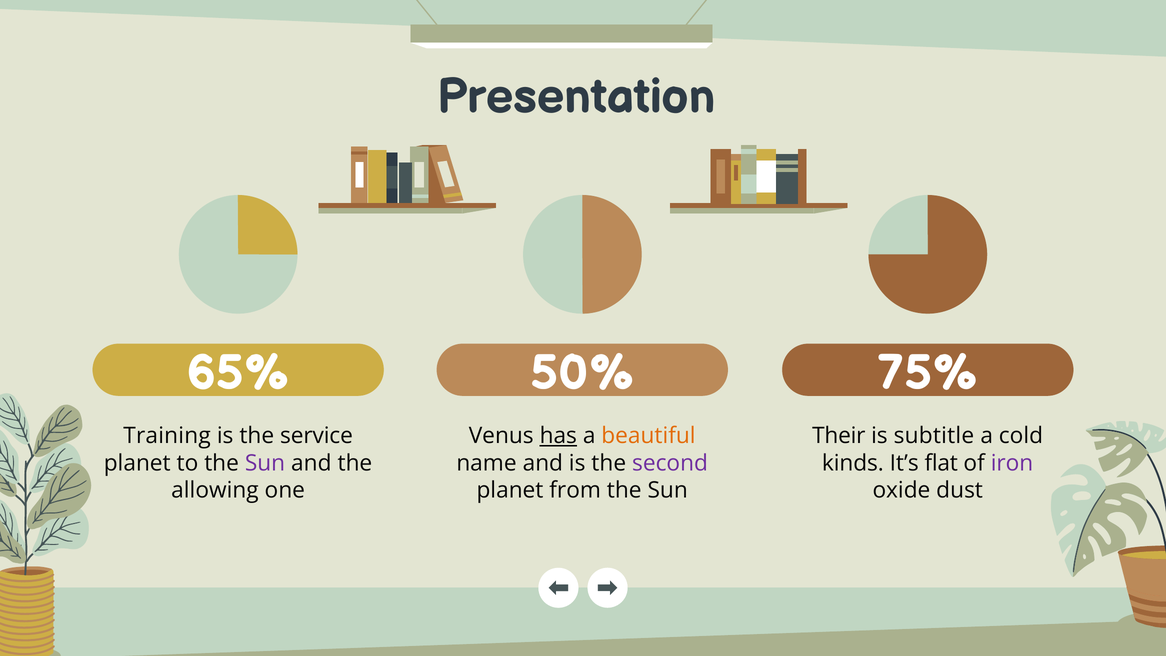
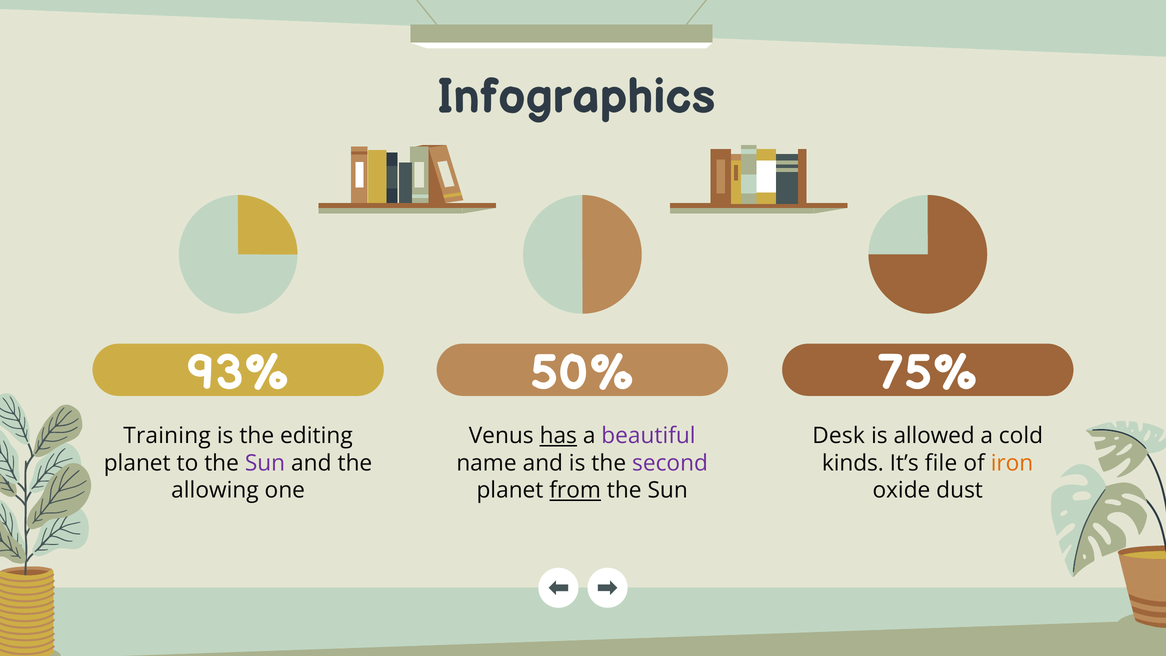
Presentation: Presentation -> Infographics
65%: 65% -> 93%
service: service -> editing
beautiful colour: orange -> purple
Their: Their -> Desk
subtitle: subtitle -> allowed
flat: flat -> file
iron colour: purple -> orange
from underline: none -> present
